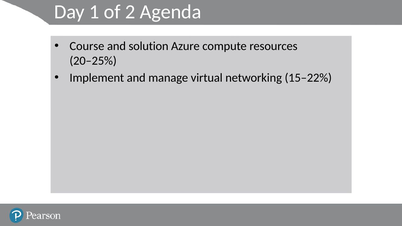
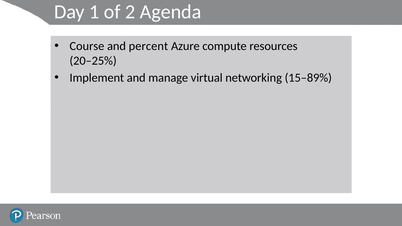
solution: solution -> percent
15–22%: 15–22% -> 15–89%
